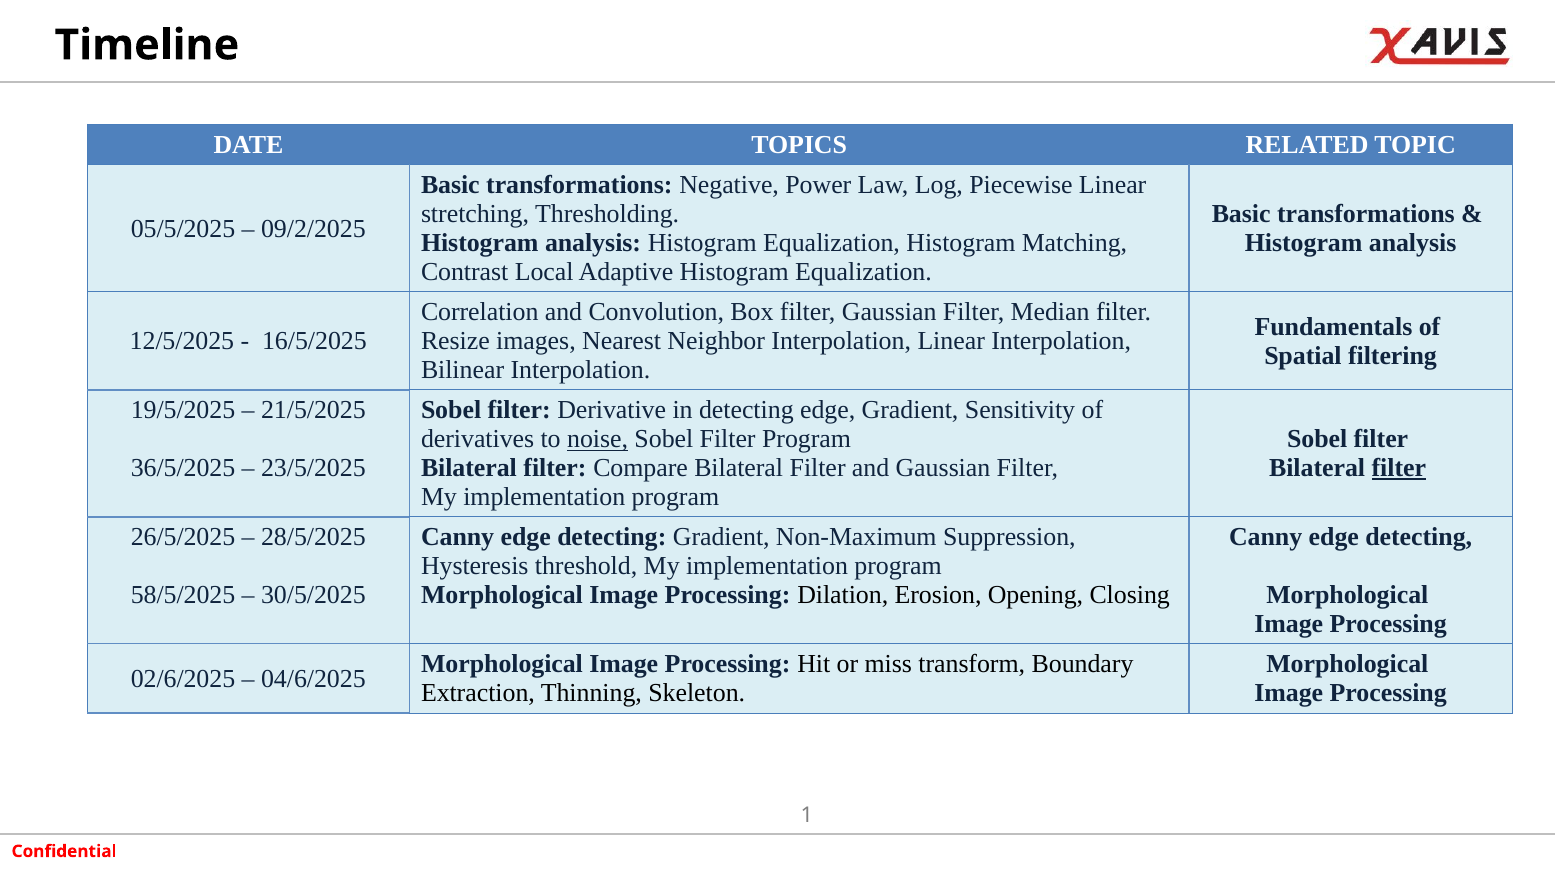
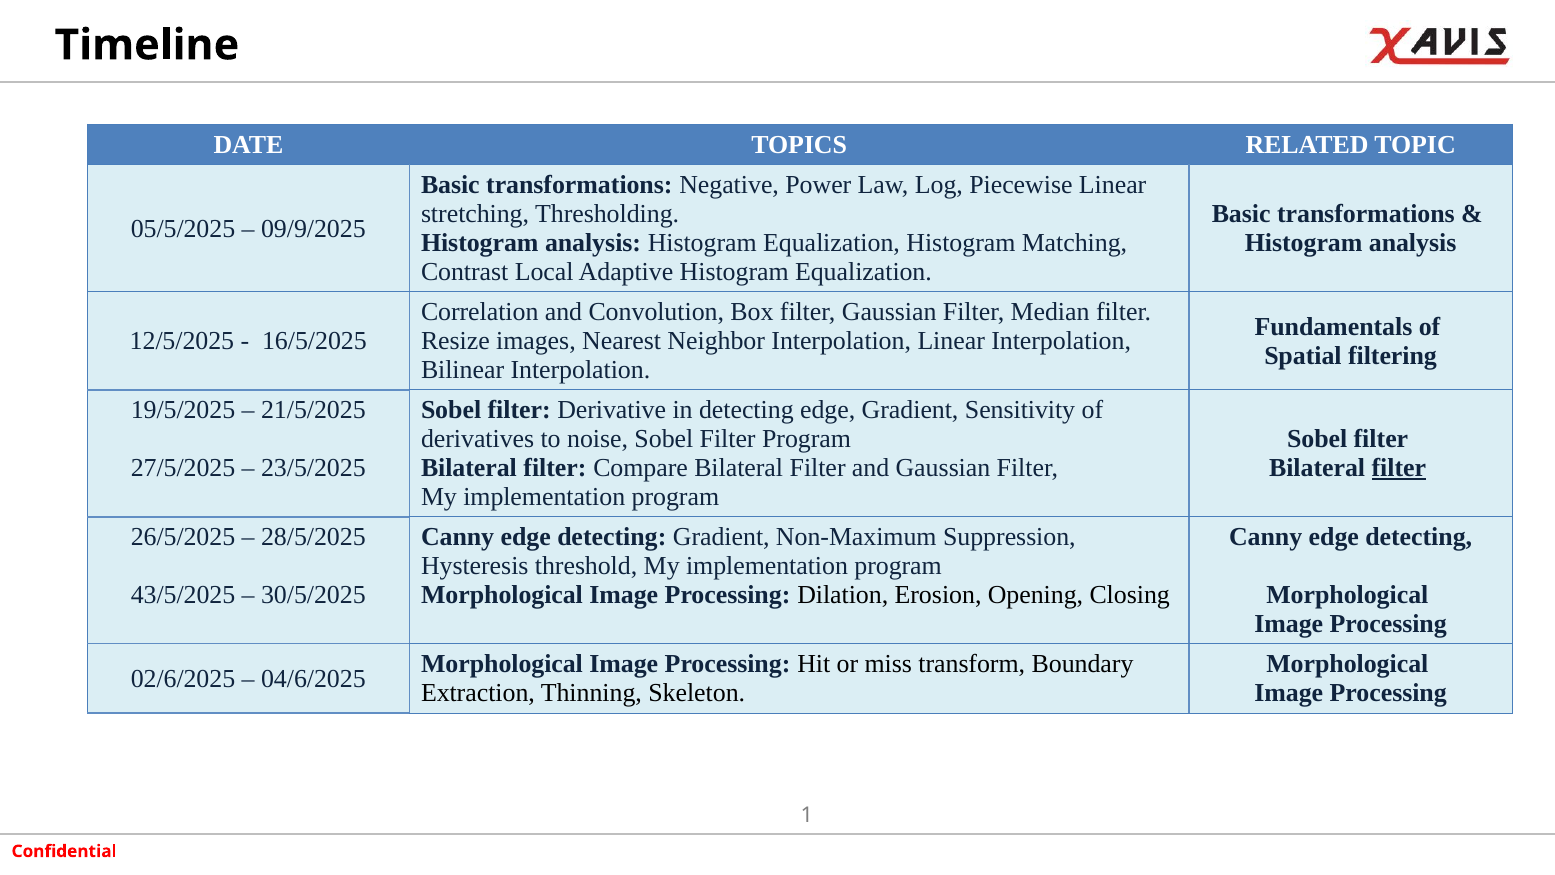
09/2/2025: 09/2/2025 -> 09/9/2025
noise underline: present -> none
36/5/2025: 36/5/2025 -> 27/5/2025
58/5/2025: 58/5/2025 -> 43/5/2025
